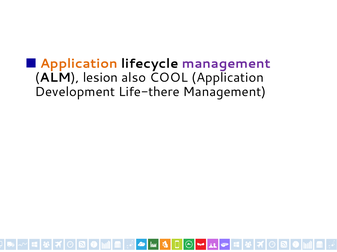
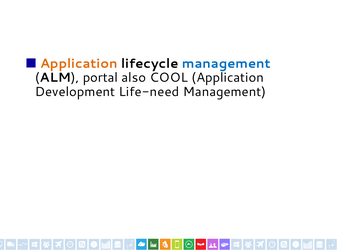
management at (226, 64) colour: purple -> blue
lesion: lesion -> portal
Life-there: Life-there -> Life-need
